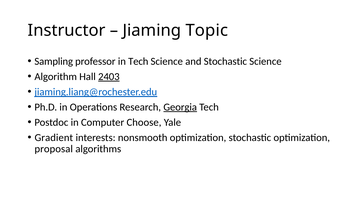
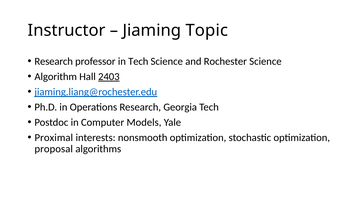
Sampling at (54, 61): Sampling -> Research
and Stochastic: Stochastic -> Rochester
Georgia underline: present -> none
Choose: Choose -> Models
Gradient: Gradient -> Proximal
